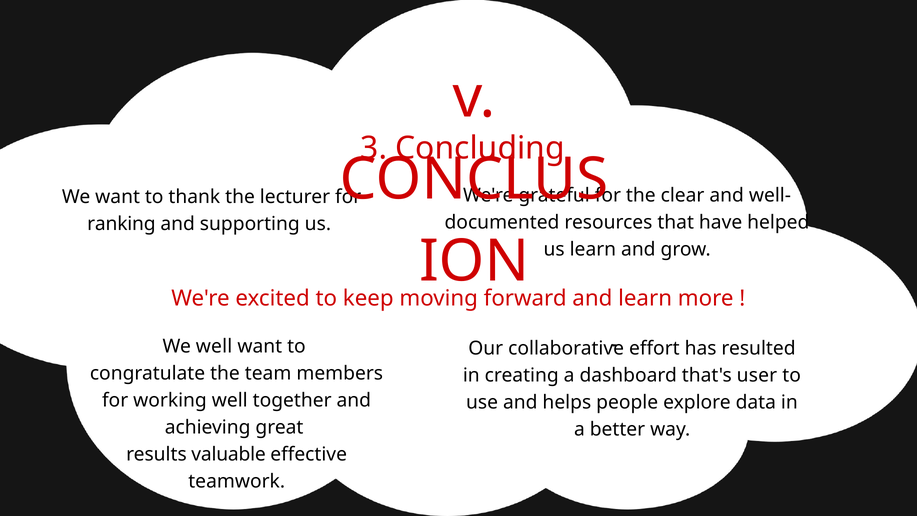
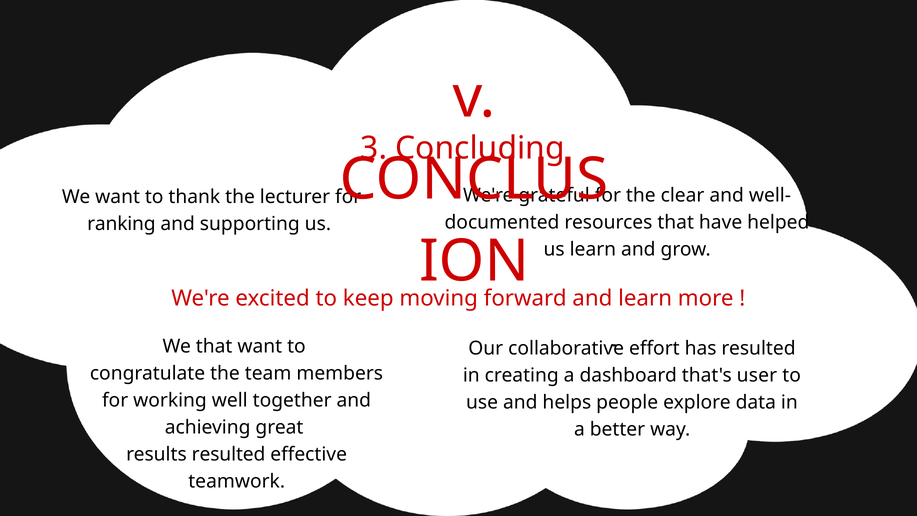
We well: well -> that
results valuable: valuable -> resulted
